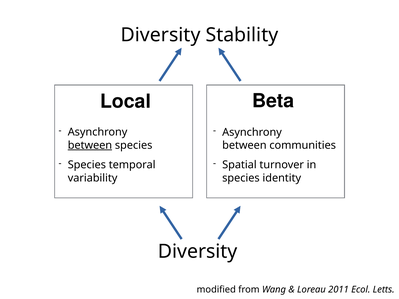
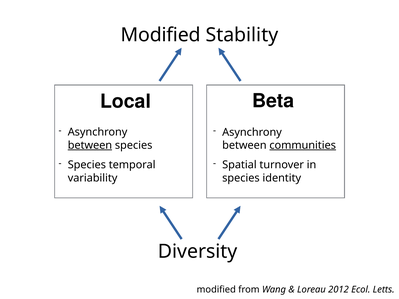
Diversity at (161, 35): Diversity -> Modified
communities underline: none -> present
2011: 2011 -> 2012
